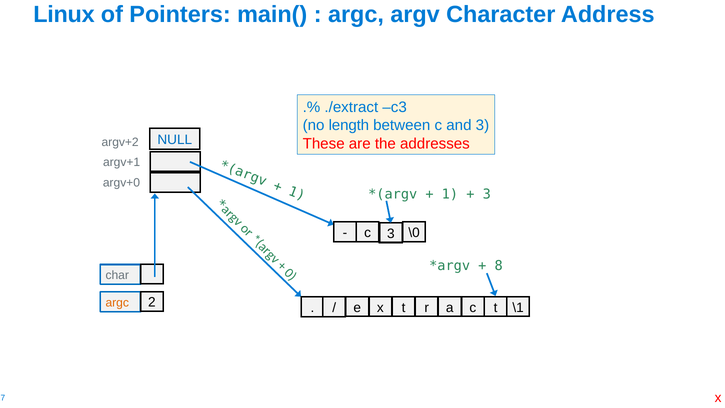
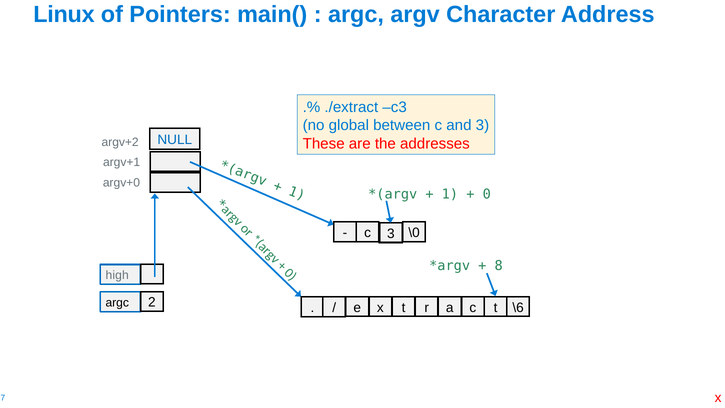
length: length -> global
3 at (487, 194): 3 -> 0
char: char -> high
argc at (117, 303) colour: orange -> black
\1: \1 -> \6
